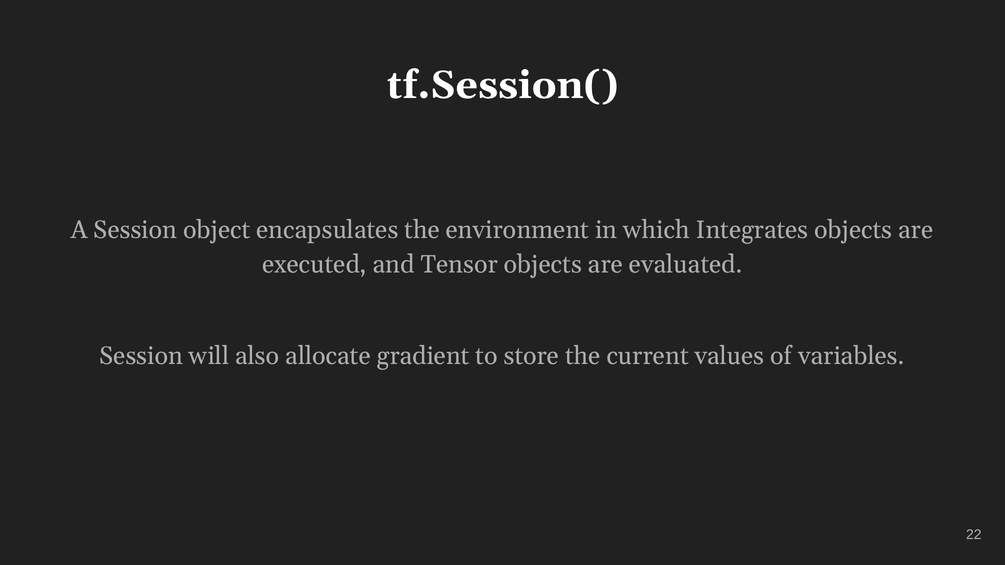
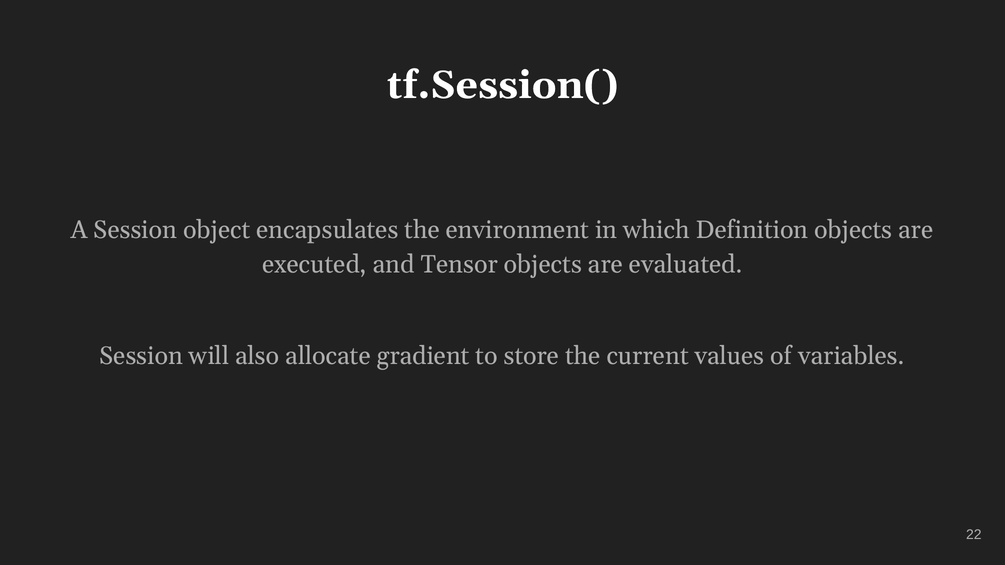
Integrates: Integrates -> Definition
